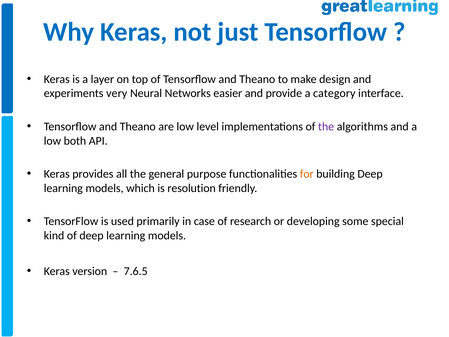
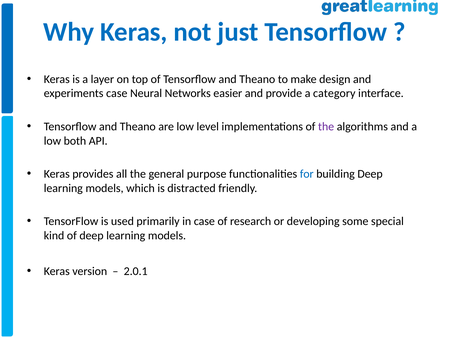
experiments very: very -> case
for colour: orange -> blue
resolution: resolution -> distracted
7.6.5: 7.6.5 -> 2.0.1
